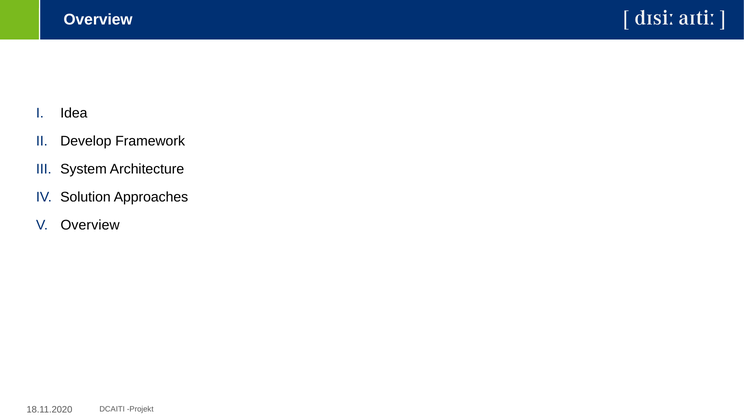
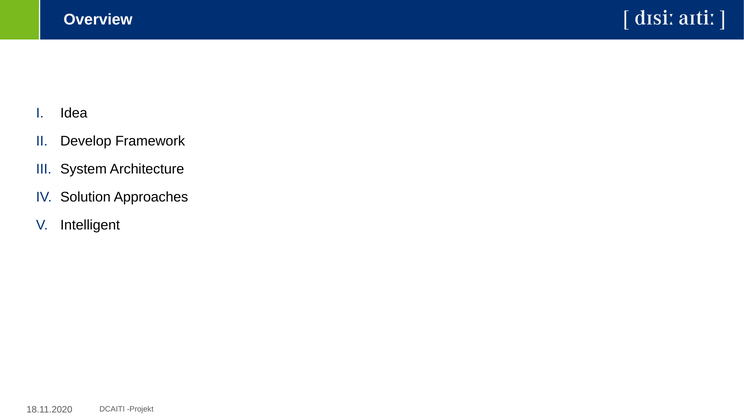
Overview at (90, 225): Overview -> Intelligent
